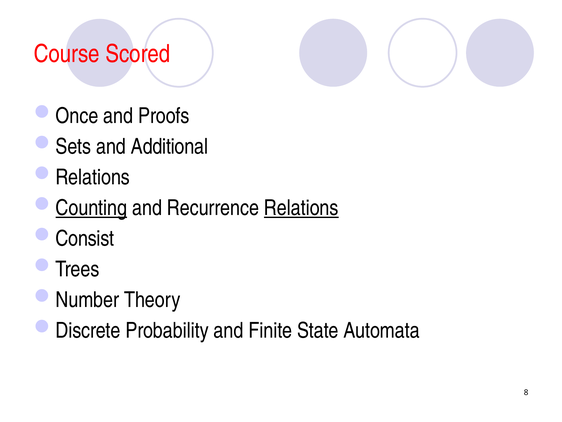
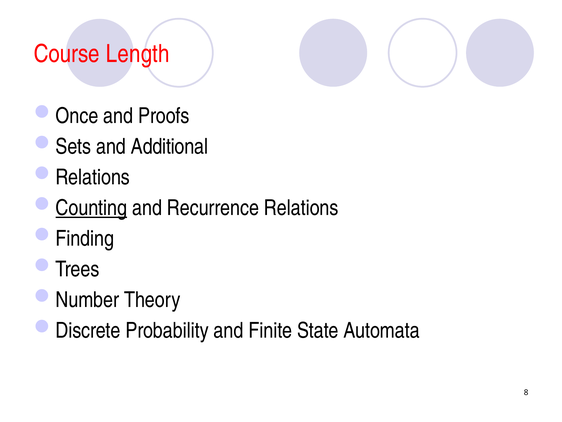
Scored: Scored -> Length
Relations at (301, 208) underline: present -> none
Consist: Consist -> Finding
